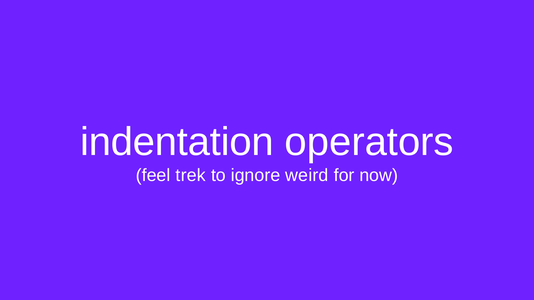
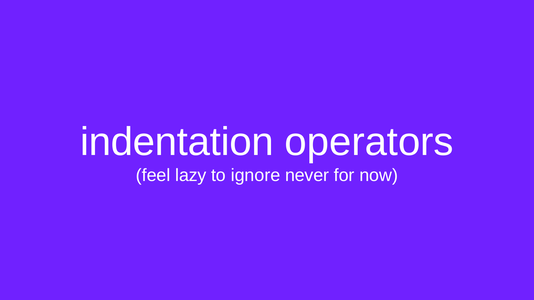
trek: trek -> lazy
weird: weird -> never
